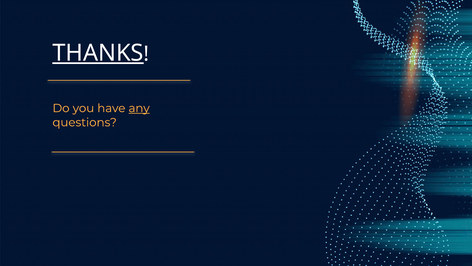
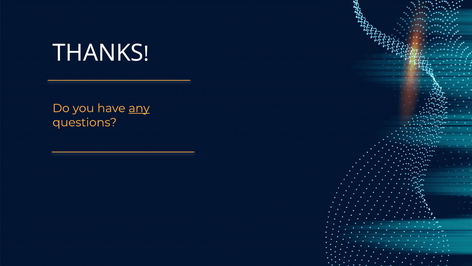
THANKS underline: present -> none
